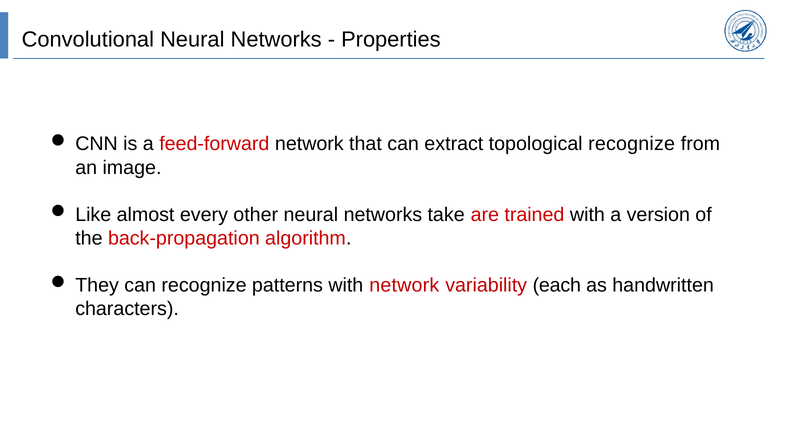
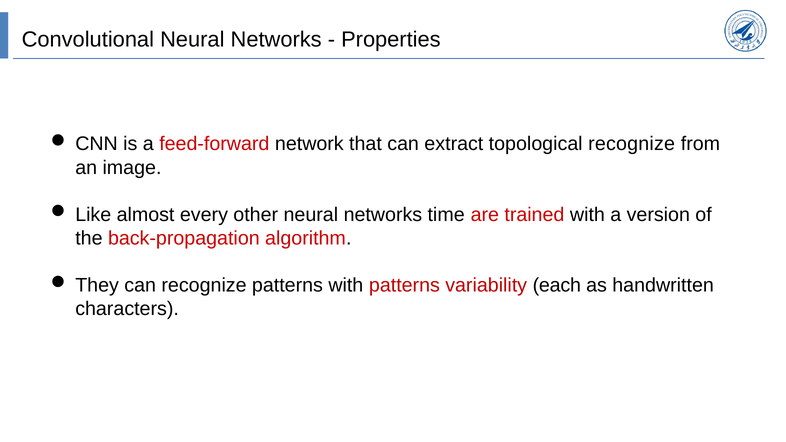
take: take -> time
with network: network -> patterns
